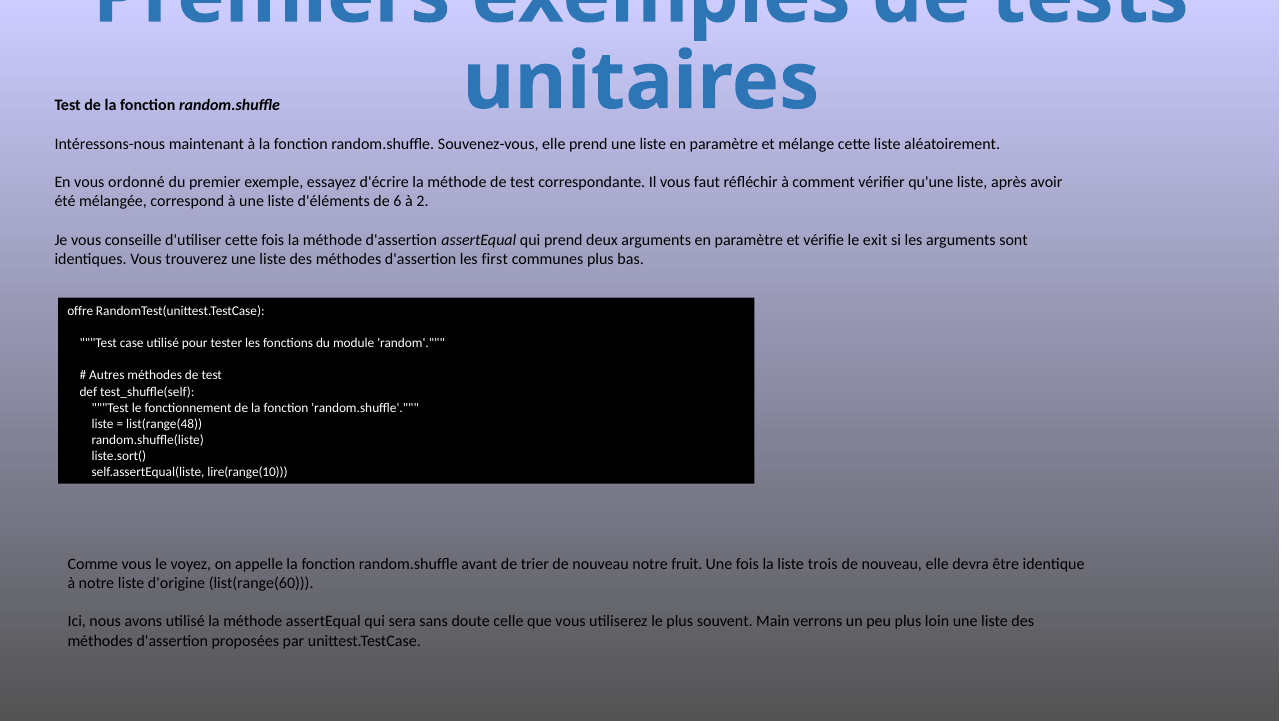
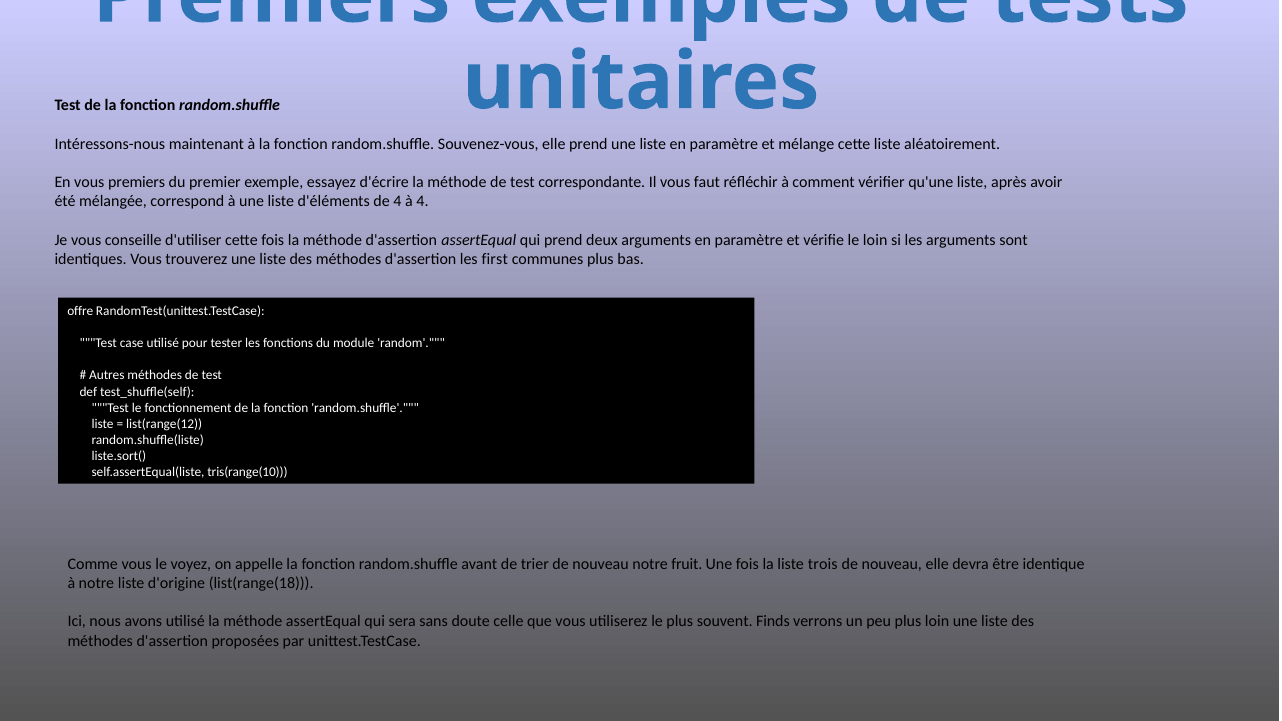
vous ordonné: ordonné -> premiers
de 6: 6 -> 4
à 2: 2 -> 4
le exit: exit -> loin
list(range(48: list(range(48 -> list(range(12
lire(range(10: lire(range(10 -> tris(range(10
list(range(60: list(range(60 -> list(range(18
Main: Main -> Finds
